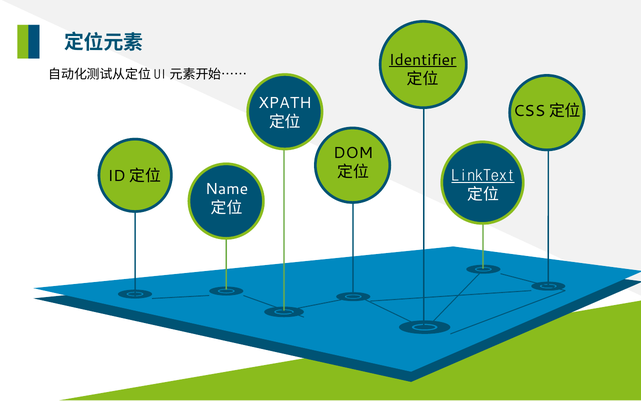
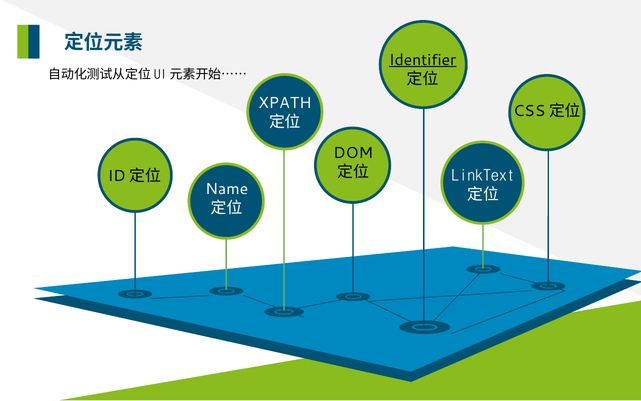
LinkText underline: present -> none
